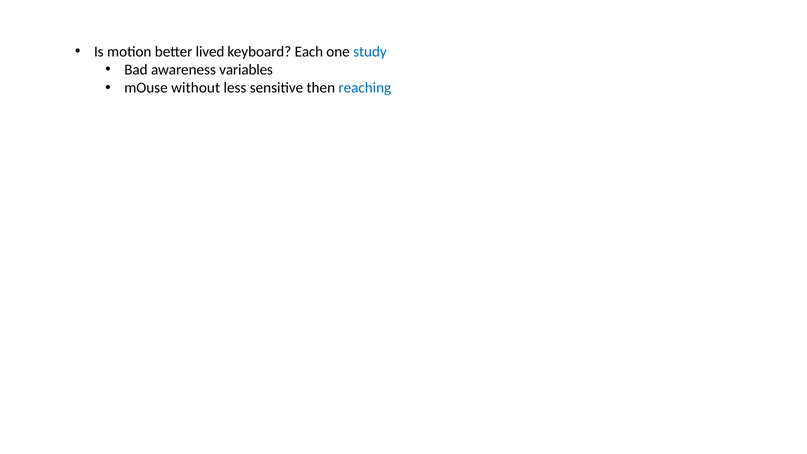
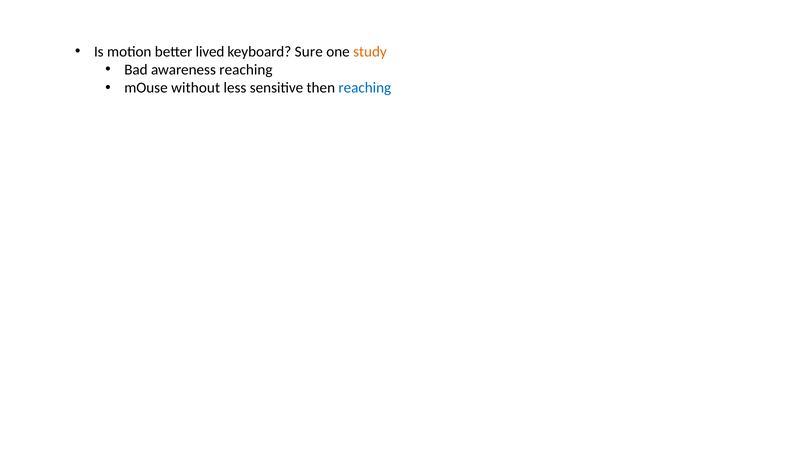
Each: Each -> Sure
study colour: blue -> orange
awareness variables: variables -> reaching
